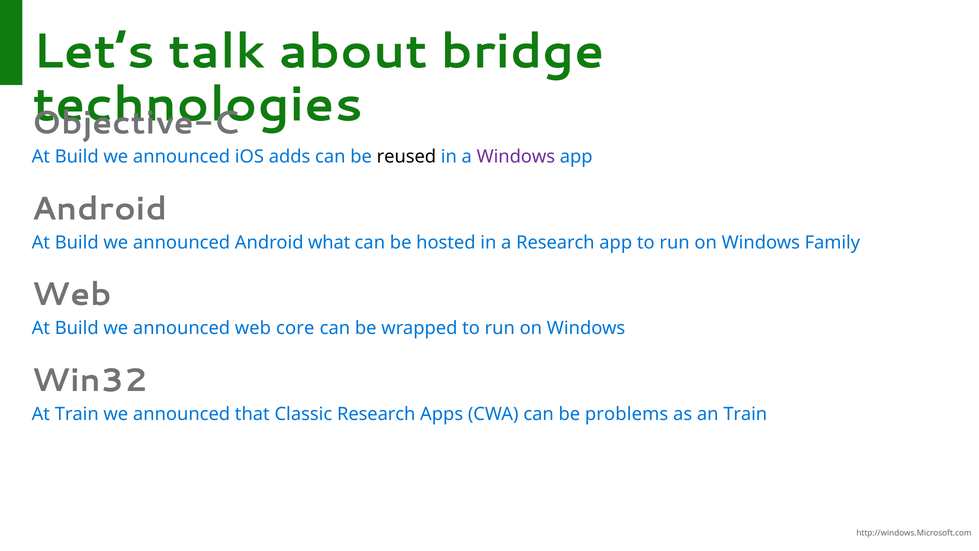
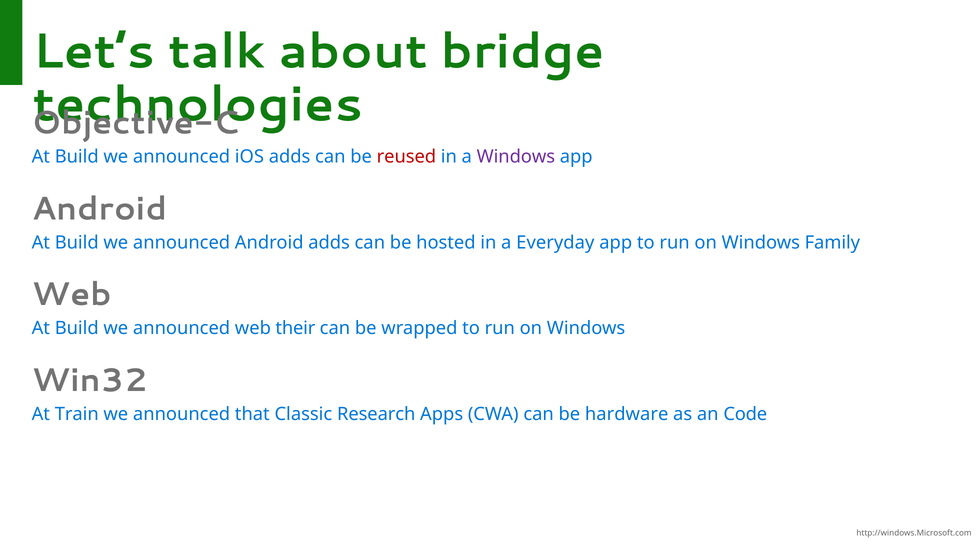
reused colour: black -> red
Android what: what -> adds
a Research: Research -> Everyday
core: core -> their
problems: problems -> hardware
an Train: Train -> Code
